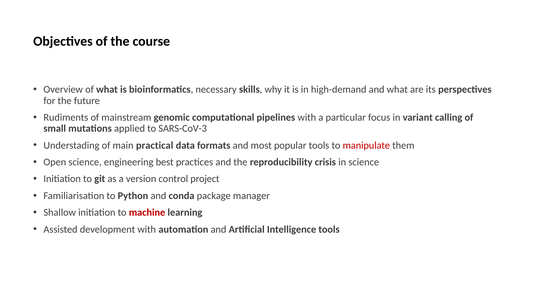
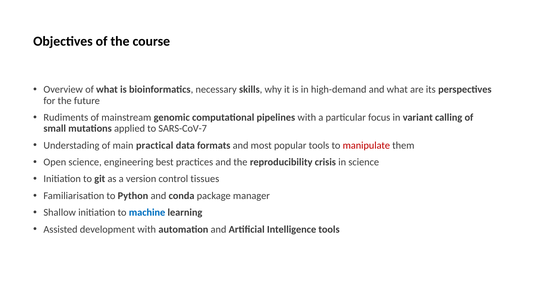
SARS-CoV-3: SARS-CoV-3 -> SARS-CoV-7
project: project -> tissues
machine colour: red -> blue
